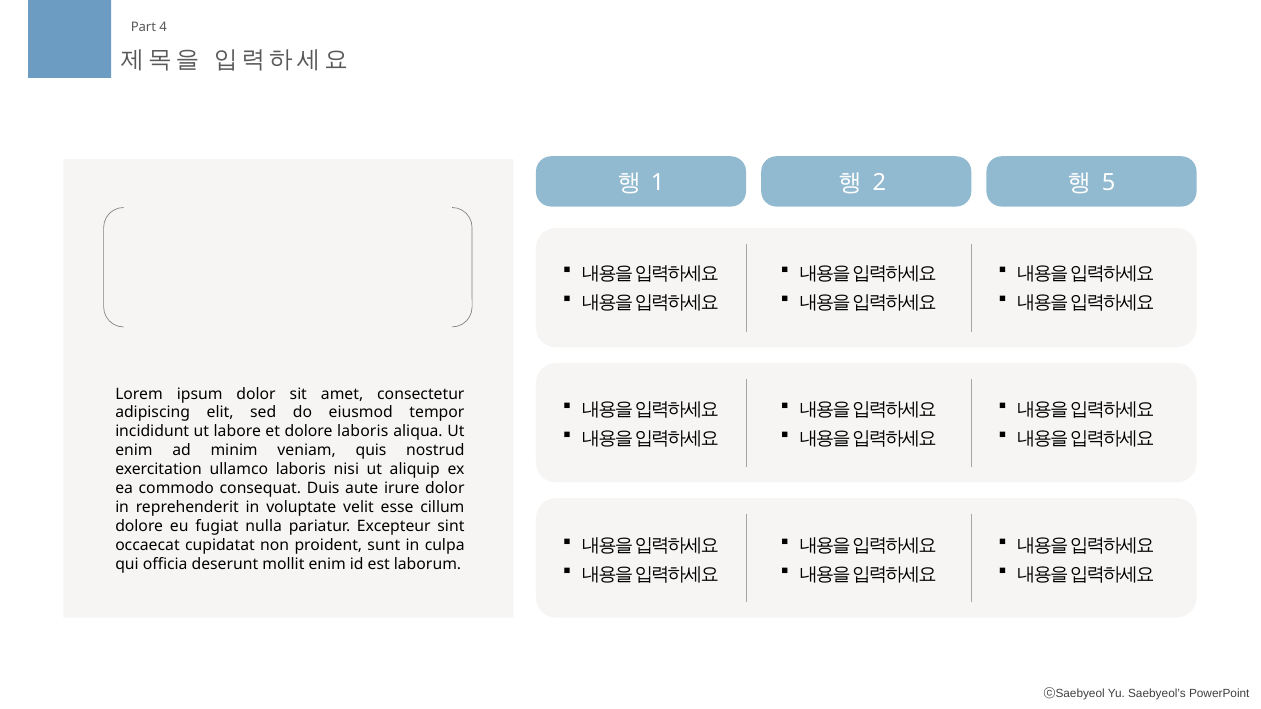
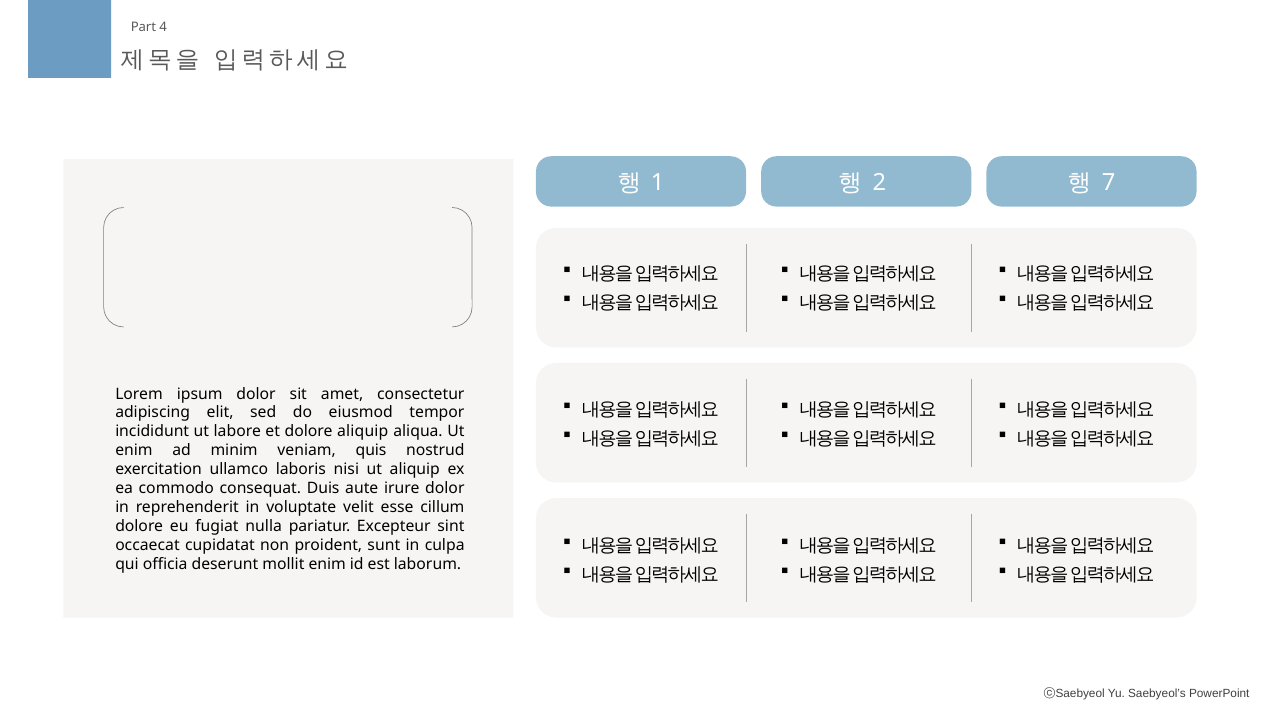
5: 5 -> 7
dolore laboris: laboris -> aliquip
